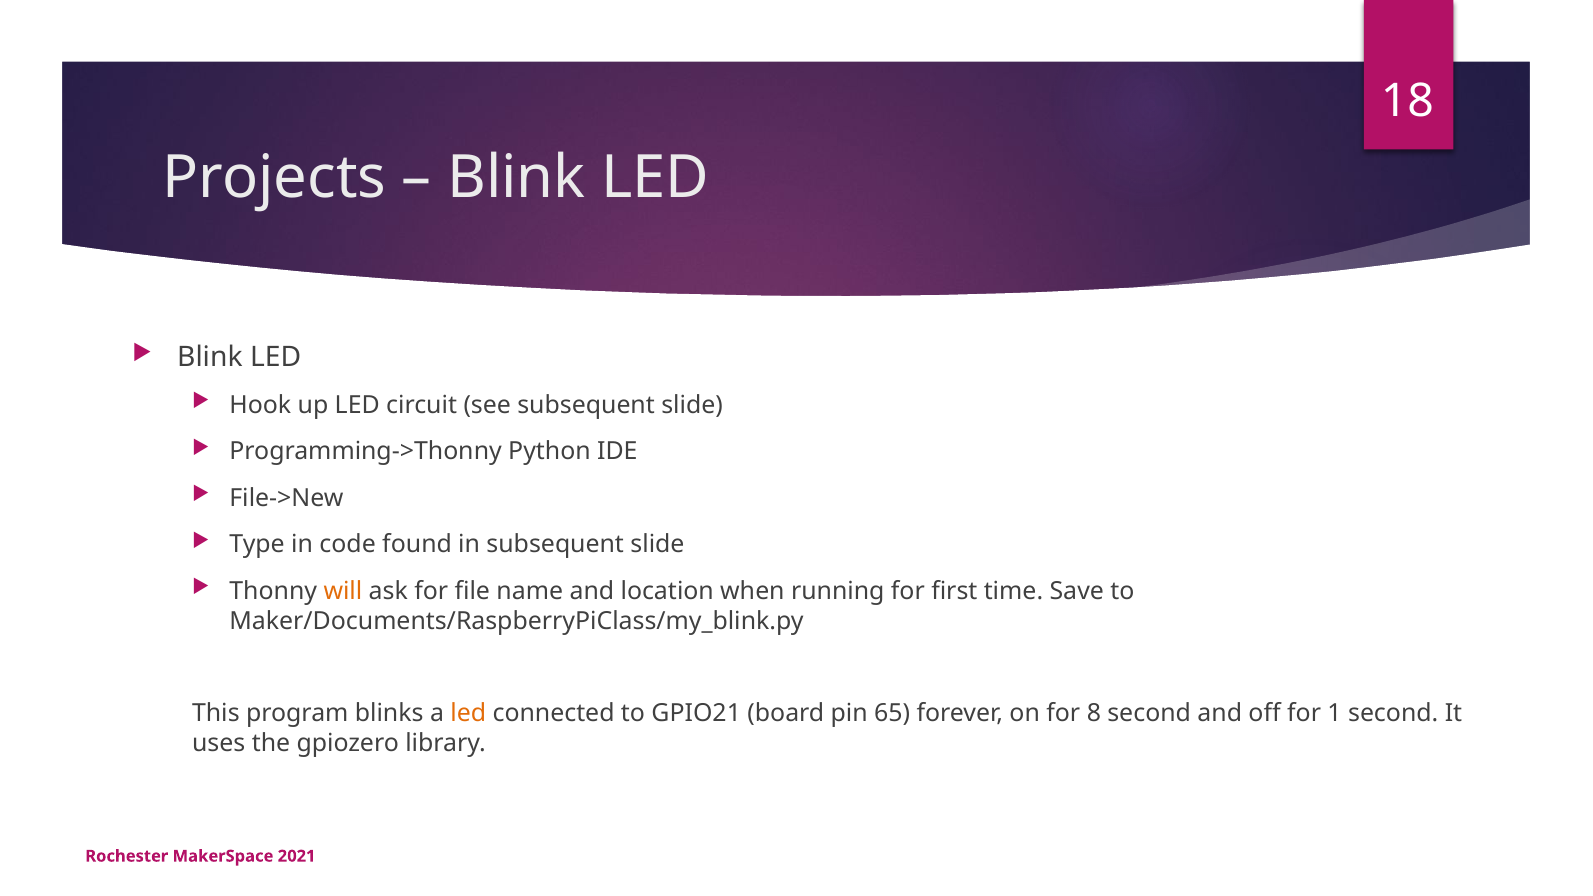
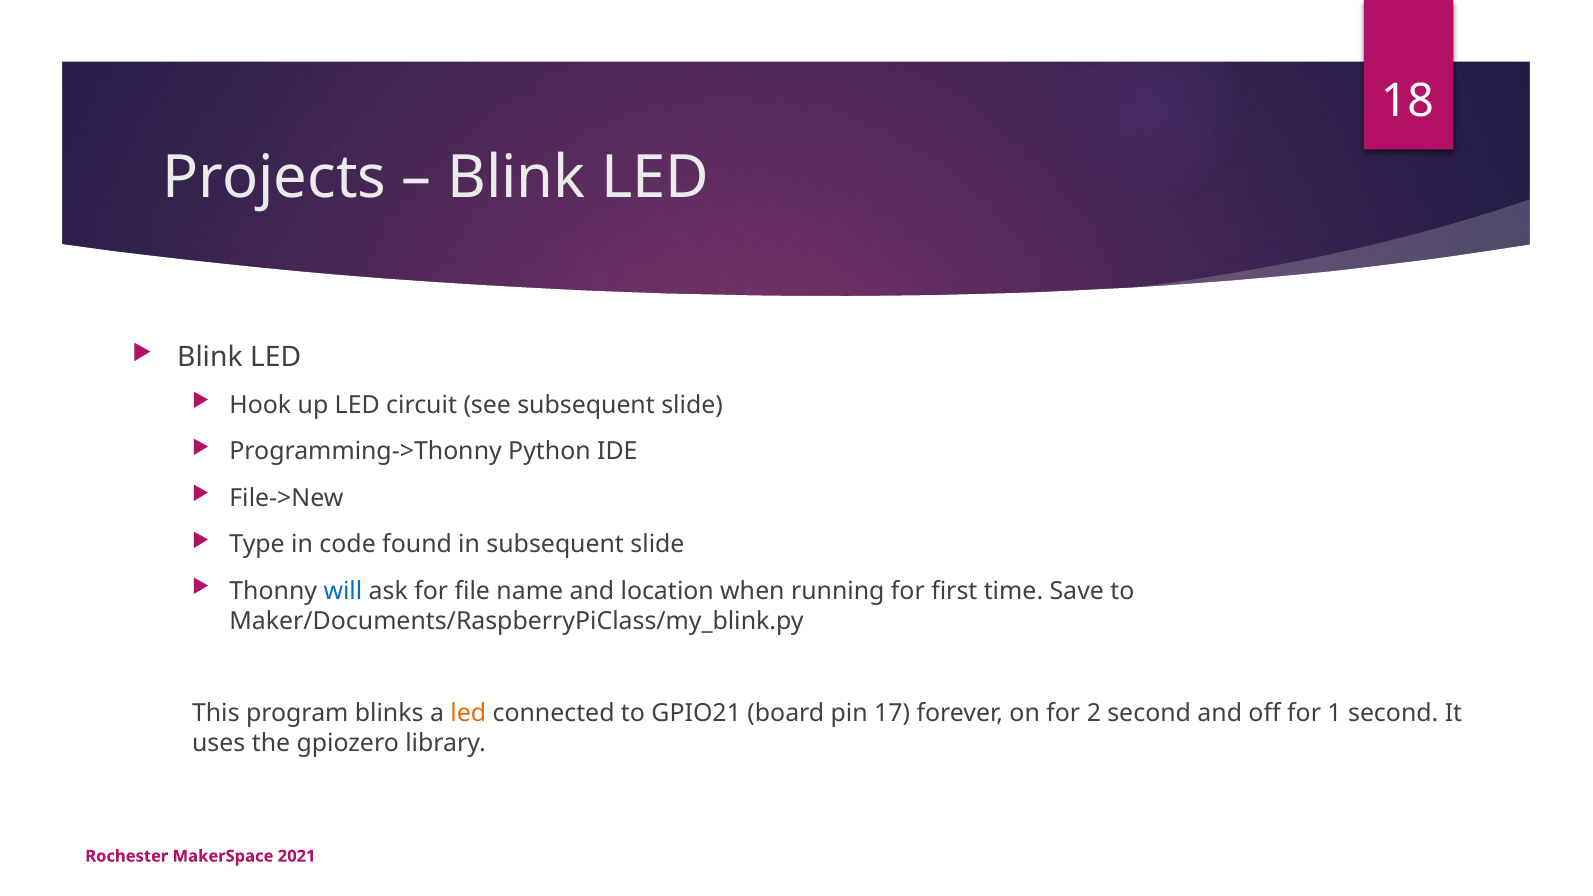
will colour: orange -> blue
65: 65 -> 17
8: 8 -> 2
